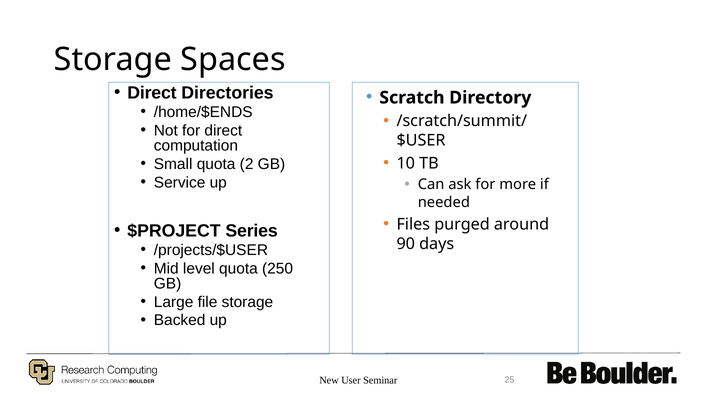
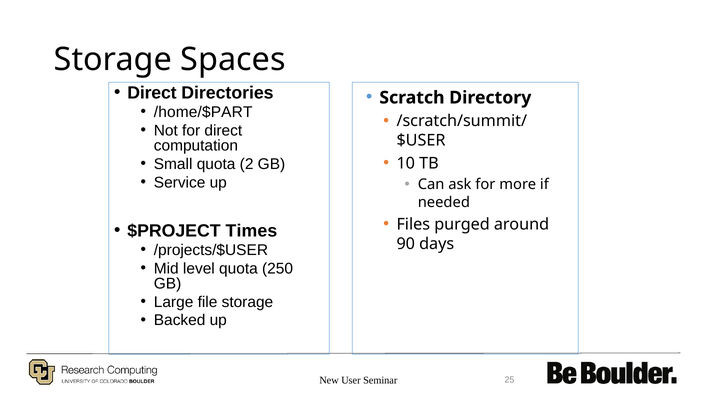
/home/$ENDS: /home/$ENDS -> /home/$PART
Series: Series -> Times
